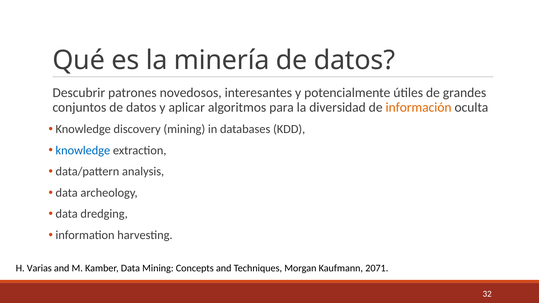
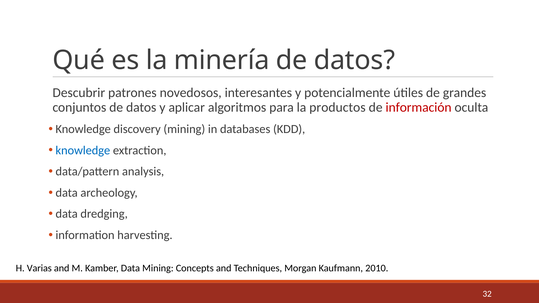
diversidad: diversidad -> productos
información colour: orange -> red
2071: 2071 -> 2010
